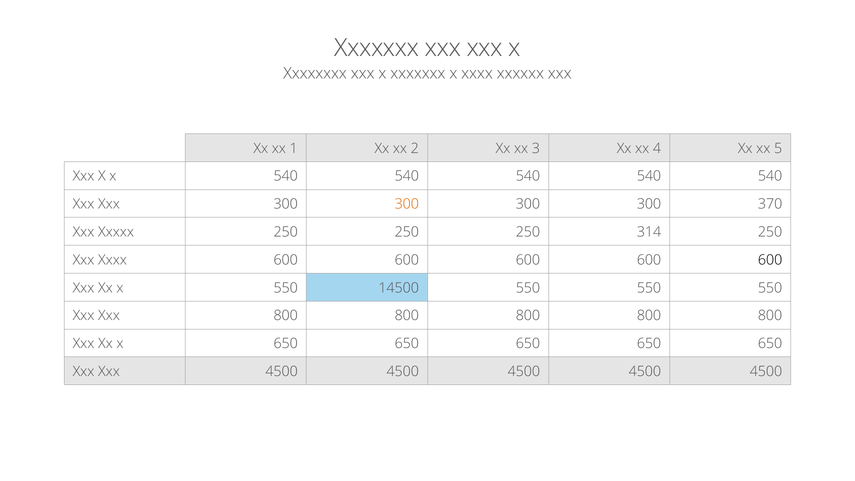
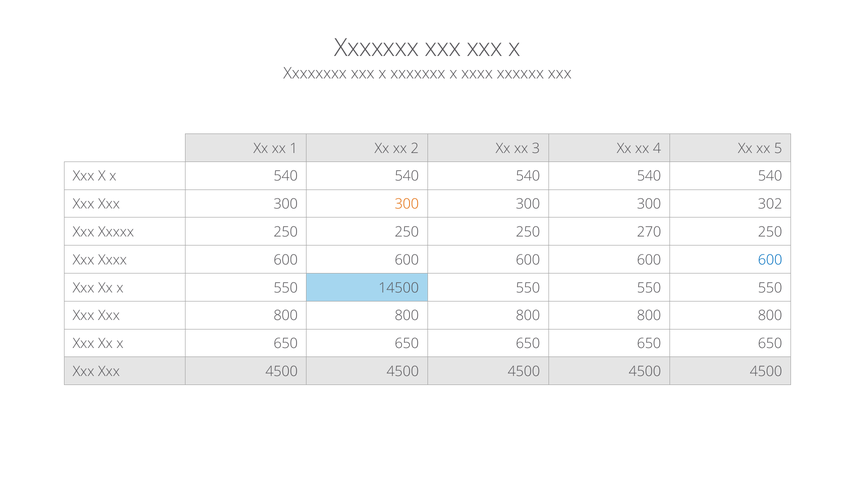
370: 370 -> 302
314: 314 -> 270
600 at (770, 260) colour: black -> blue
